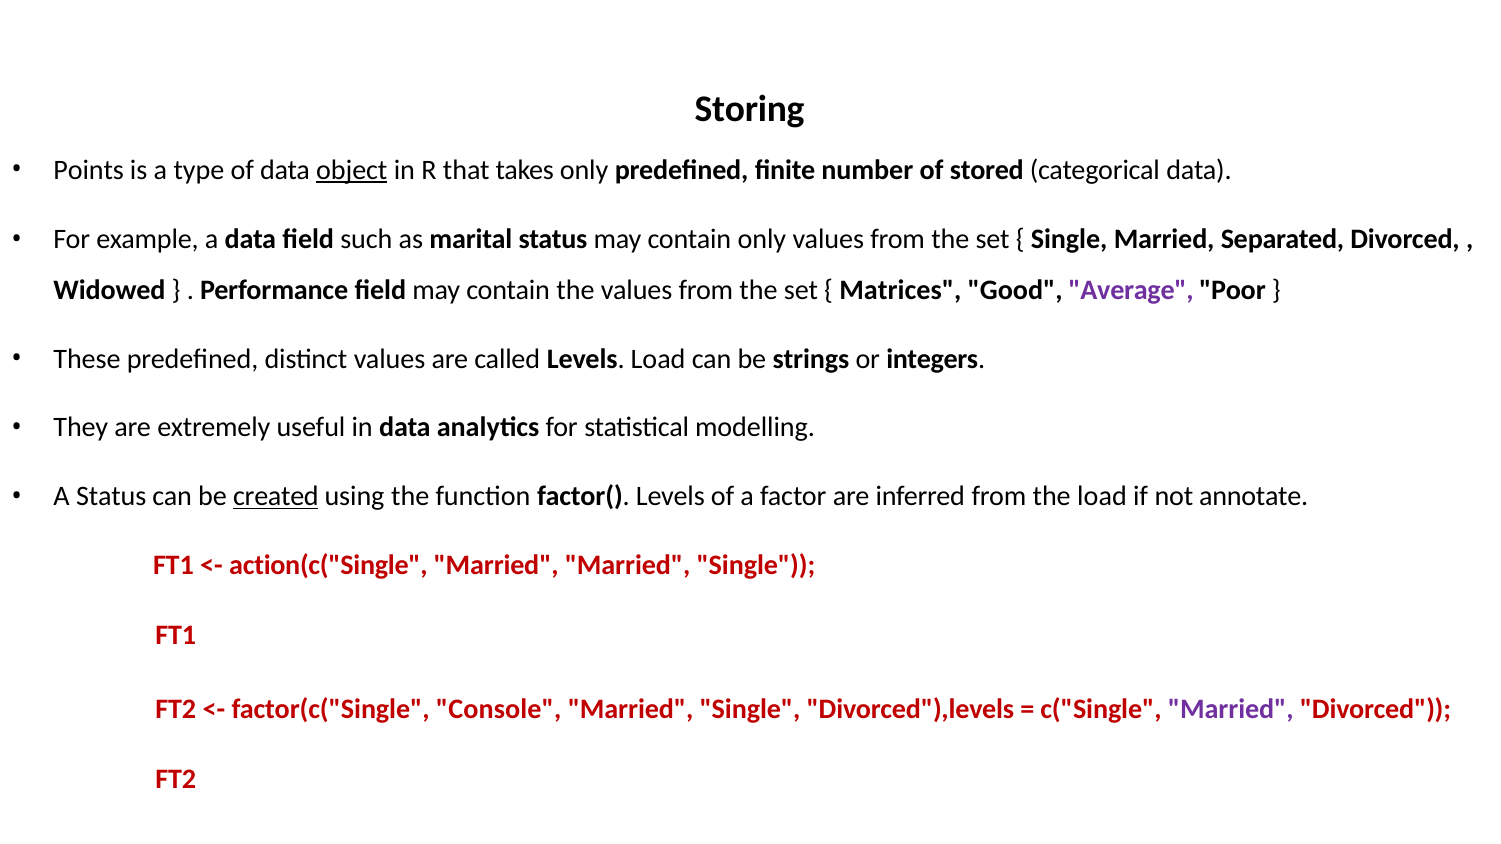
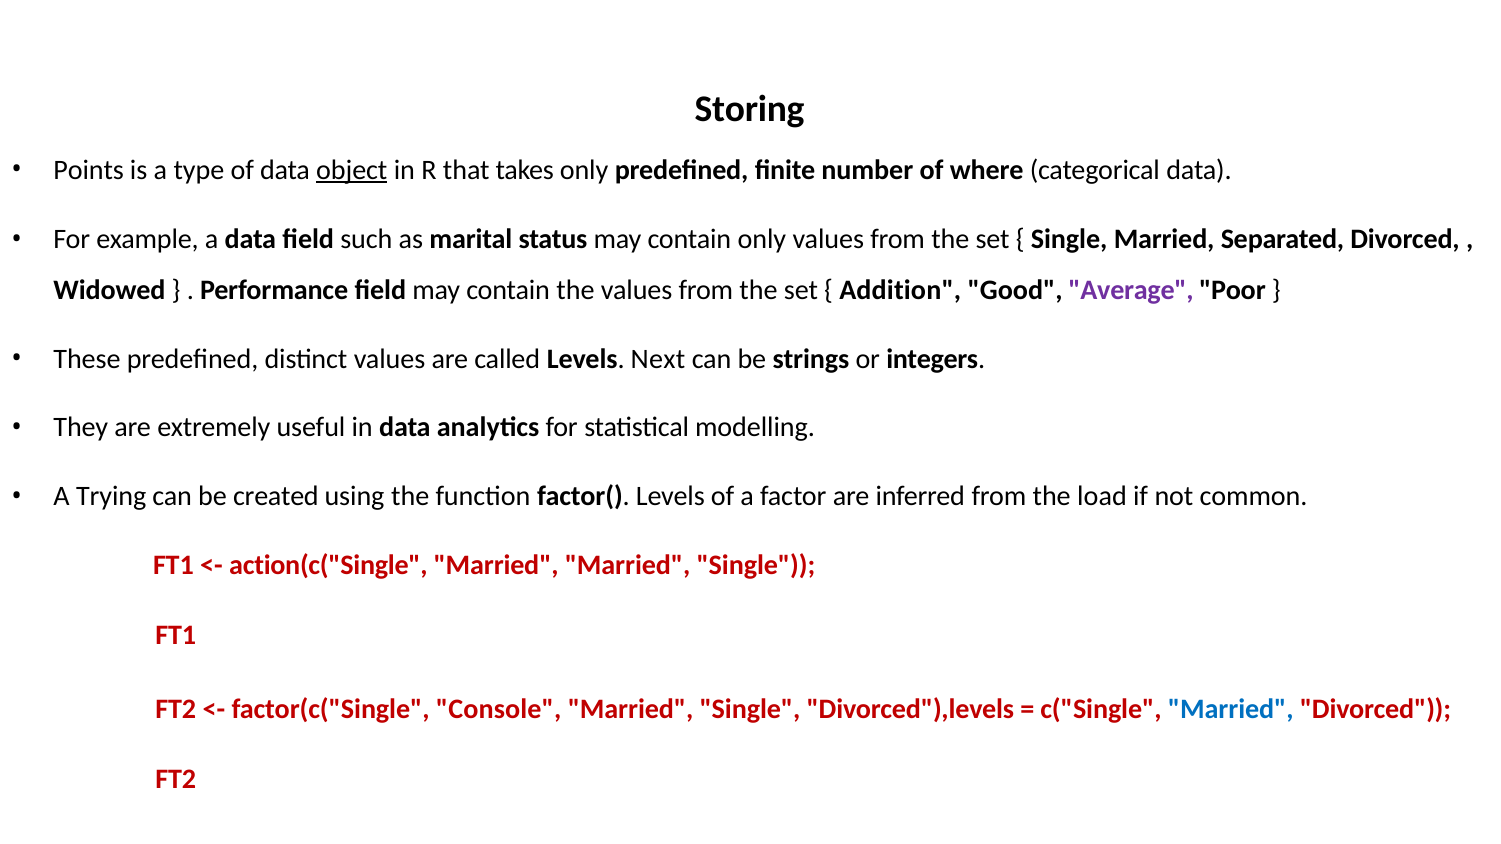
stored: stored -> where
Matrices: Matrices -> Addition
Levels Load: Load -> Next
A Status: Status -> Trying
created underline: present -> none
annotate: annotate -> common
Married at (1231, 710) colour: purple -> blue
